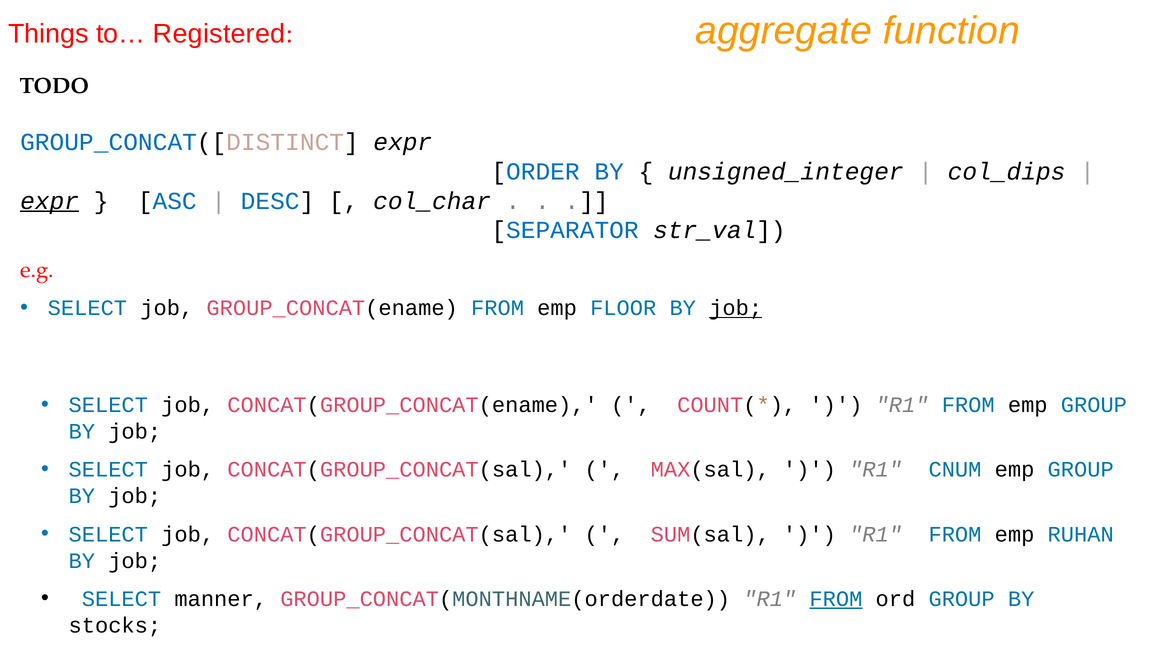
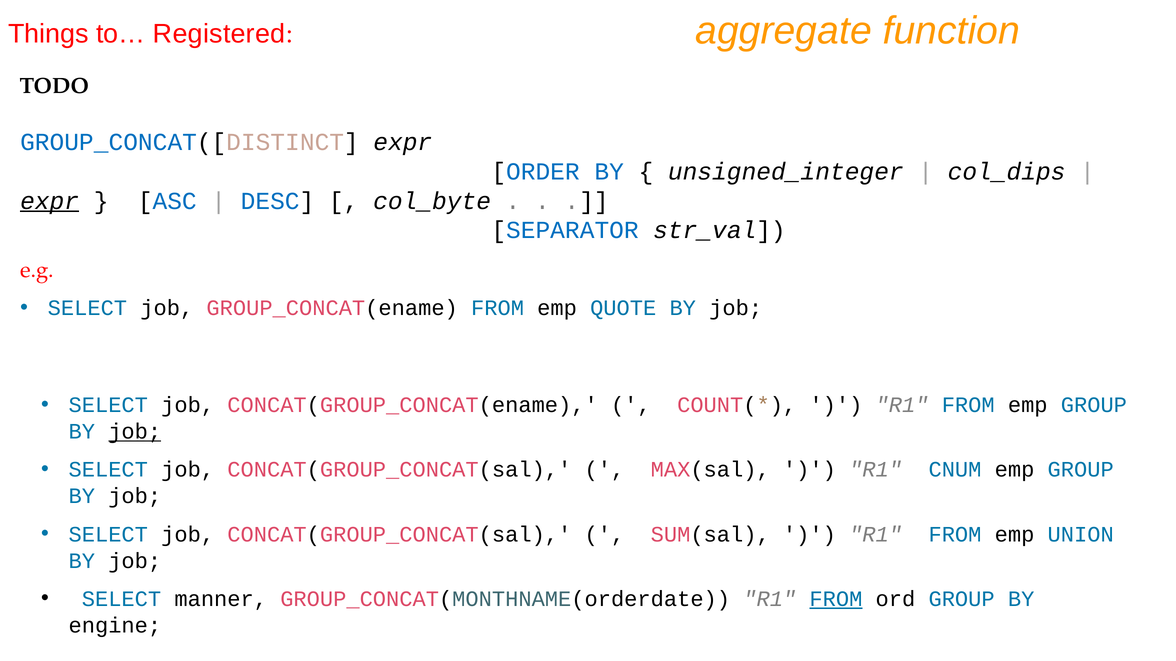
col_char: col_char -> col_byte
FLOOR: FLOOR -> QUOTE
job at (736, 308) underline: present -> none
job at (135, 432) underline: none -> present
RUHAN: RUHAN -> UNION
stocks: stocks -> engine
